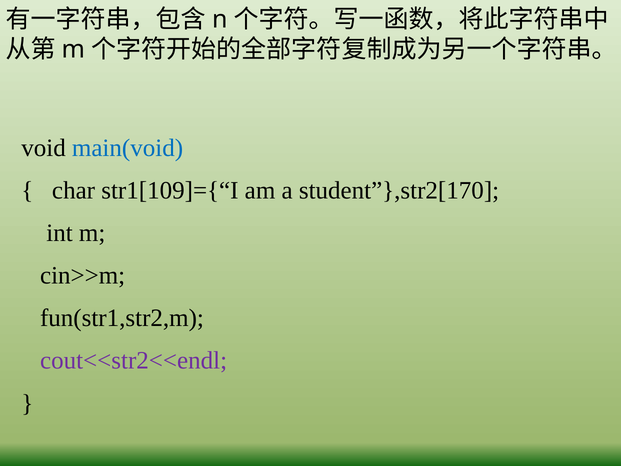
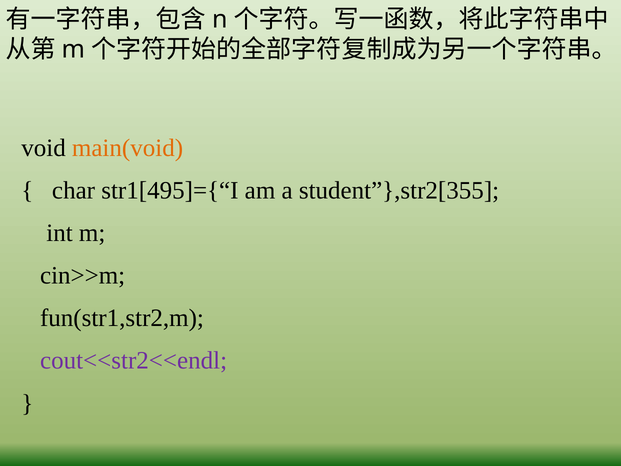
main(void colour: blue -> orange
str1[109]={“I: str1[109]={“I -> str1[495]={“I
student”},str2[170: student”},str2[170 -> student”},str2[355
